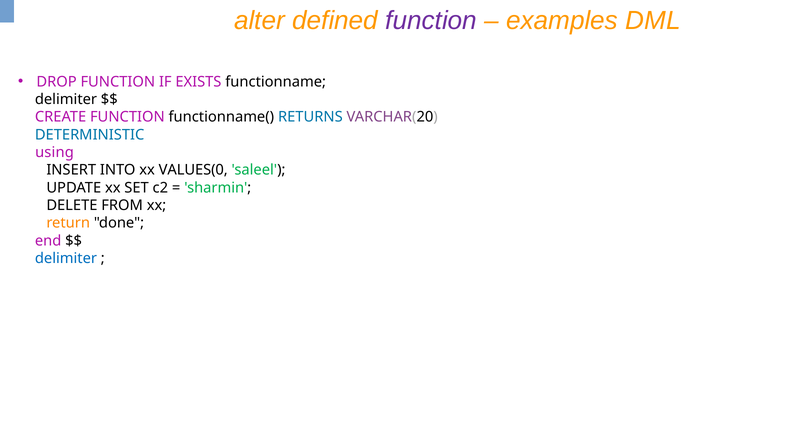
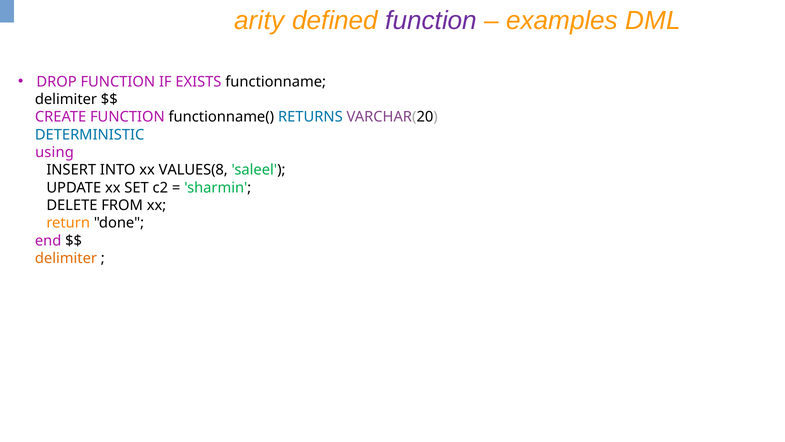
alter: alter -> arity
VALUES(0: VALUES(0 -> VALUES(8
delimiter at (66, 258) colour: blue -> orange
